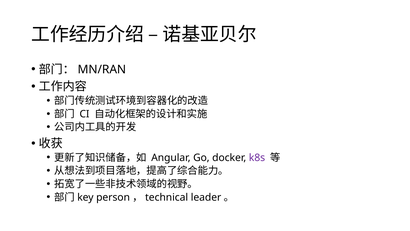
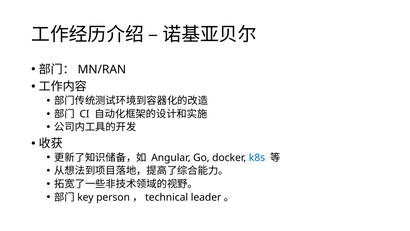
k8s colour: purple -> blue
